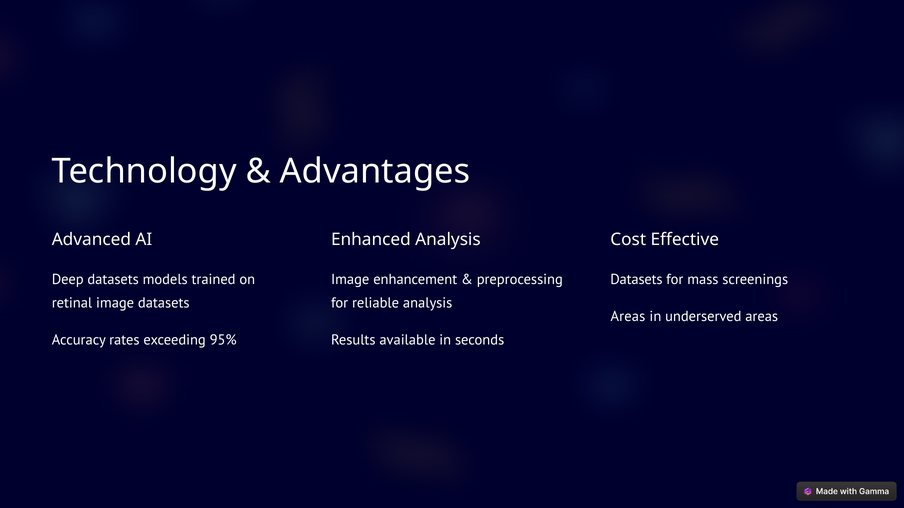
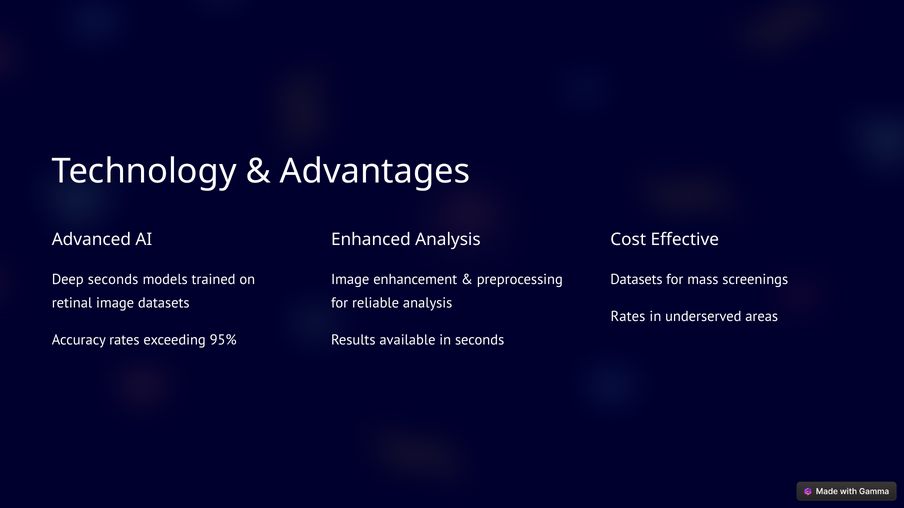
Deep datasets: datasets -> seconds
Areas at (628, 317): Areas -> Rates
